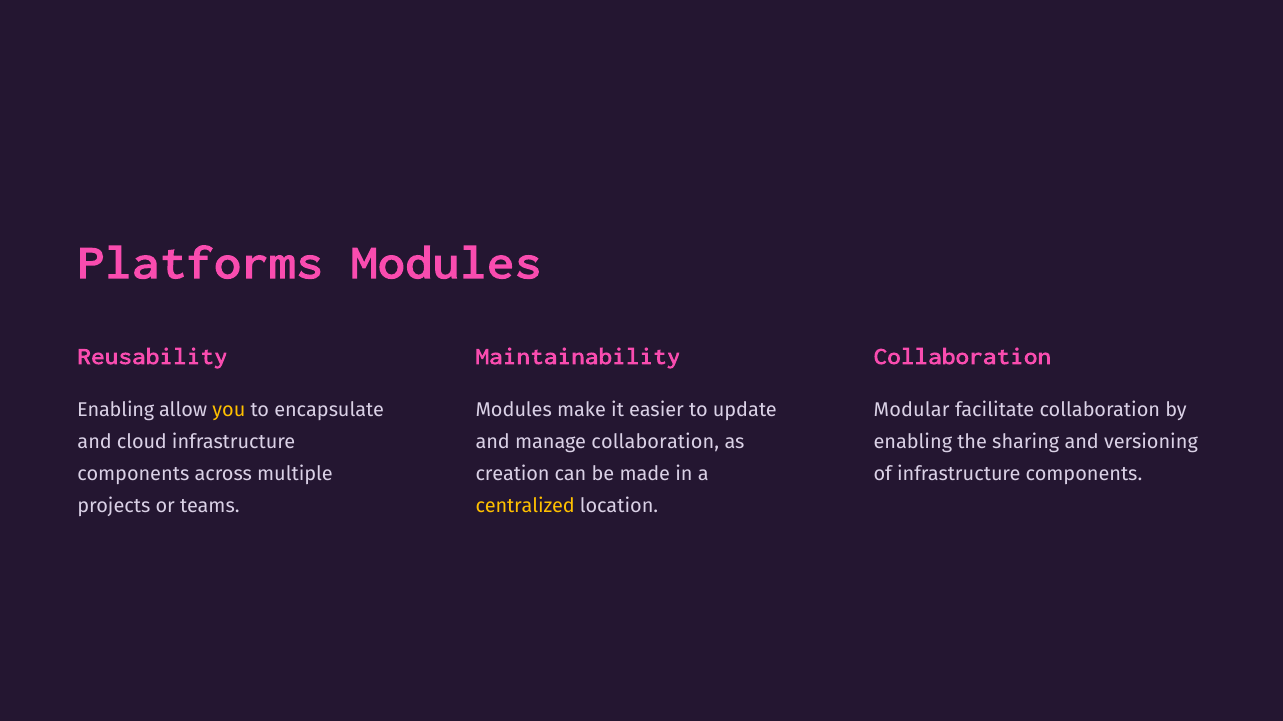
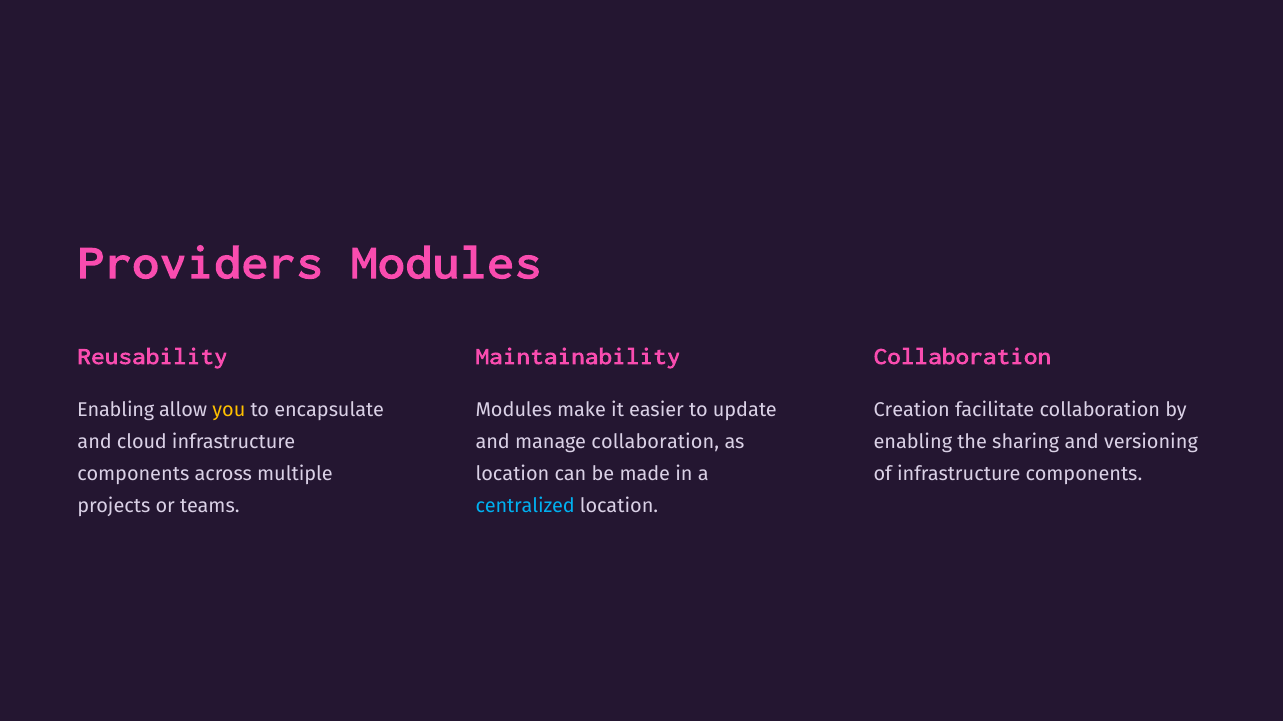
Platforms: Platforms -> Providers
Modular: Modular -> Creation
creation at (513, 474): creation -> location
centralized colour: yellow -> light blue
